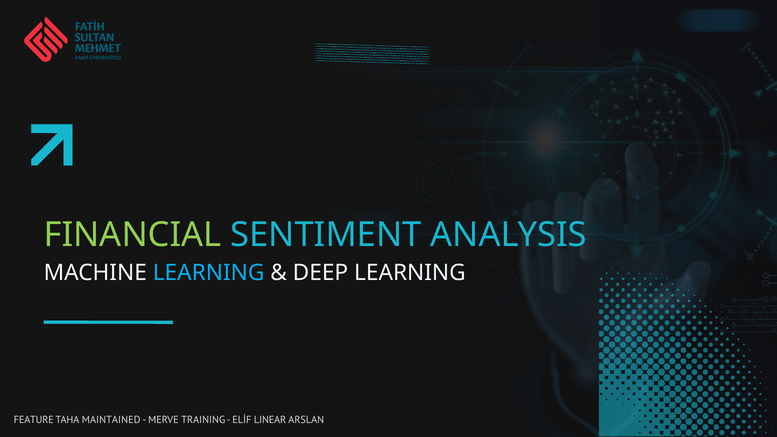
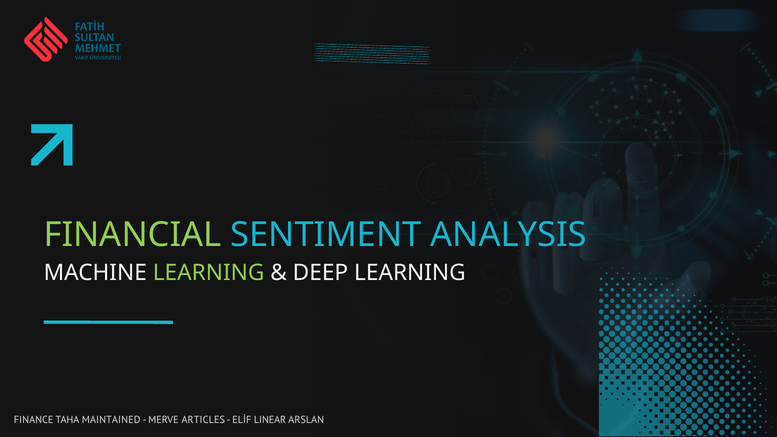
LEARNING at (209, 273) colour: light blue -> light green
FEATURE: FEATURE -> FINANCE
TRAINING: TRAINING -> ARTICLES
